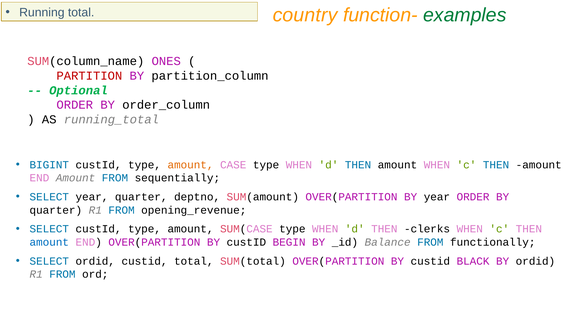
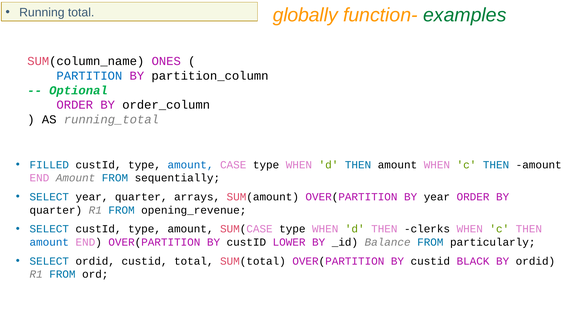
country: country -> globally
PARTITION colour: red -> blue
BIGINT: BIGINT -> FILLED
amount at (191, 165) colour: orange -> blue
deptno: deptno -> arrays
BEGIN: BEGIN -> LOWER
functionally: functionally -> particularly
